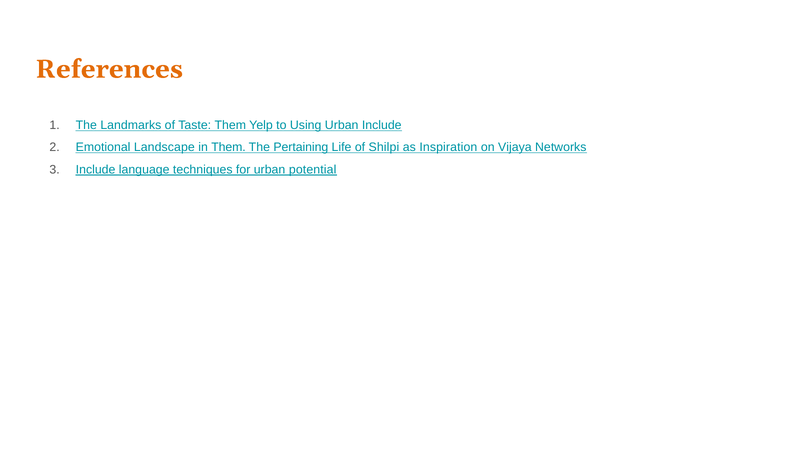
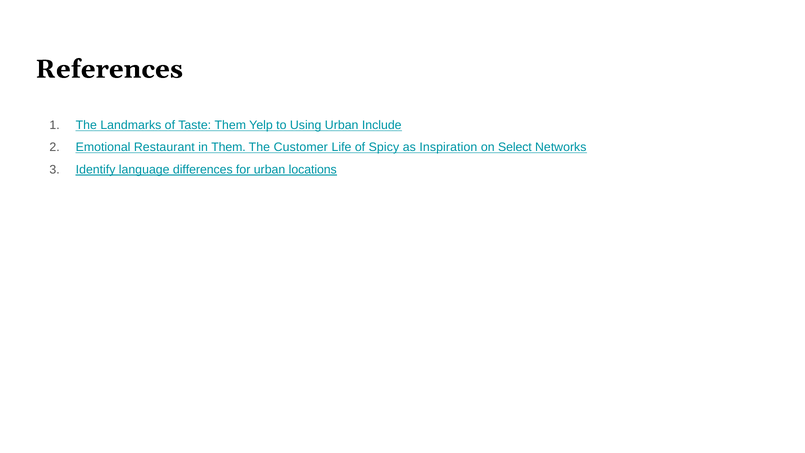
References colour: orange -> black
Landscape: Landscape -> Restaurant
Pertaining: Pertaining -> Customer
Shilpi: Shilpi -> Spicy
Vijaya: Vijaya -> Select
Include at (96, 170): Include -> Identify
techniques: techniques -> differences
potential: potential -> locations
